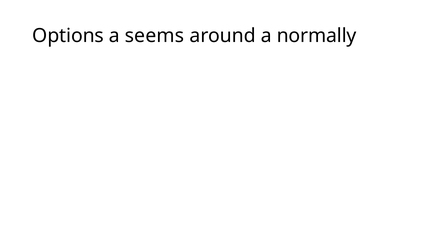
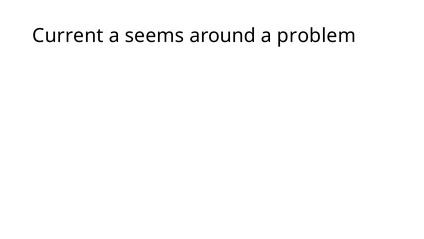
Options: Options -> Current
normally: normally -> problem
